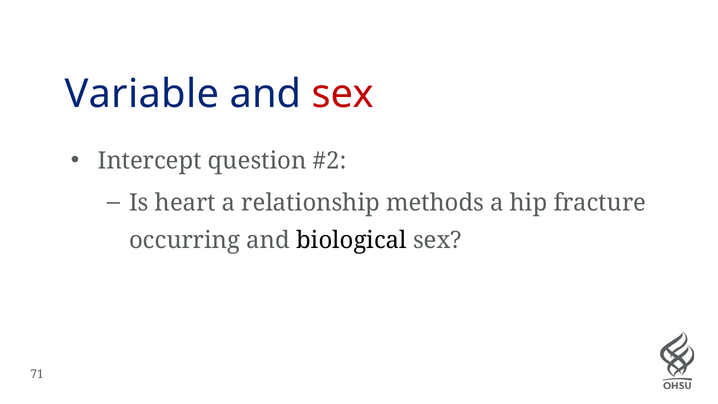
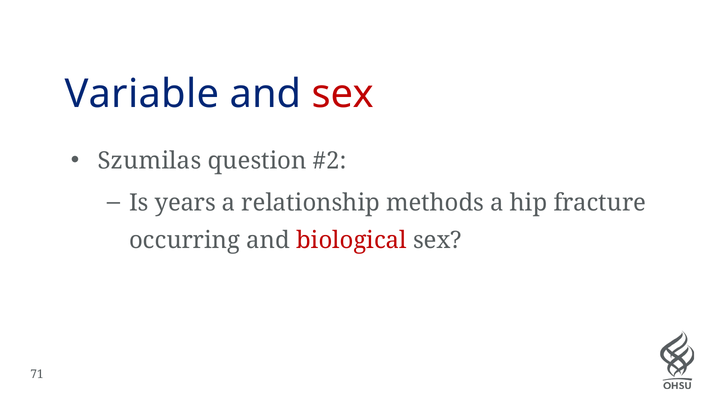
Intercept: Intercept -> Szumilas
heart: heart -> years
biological colour: black -> red
